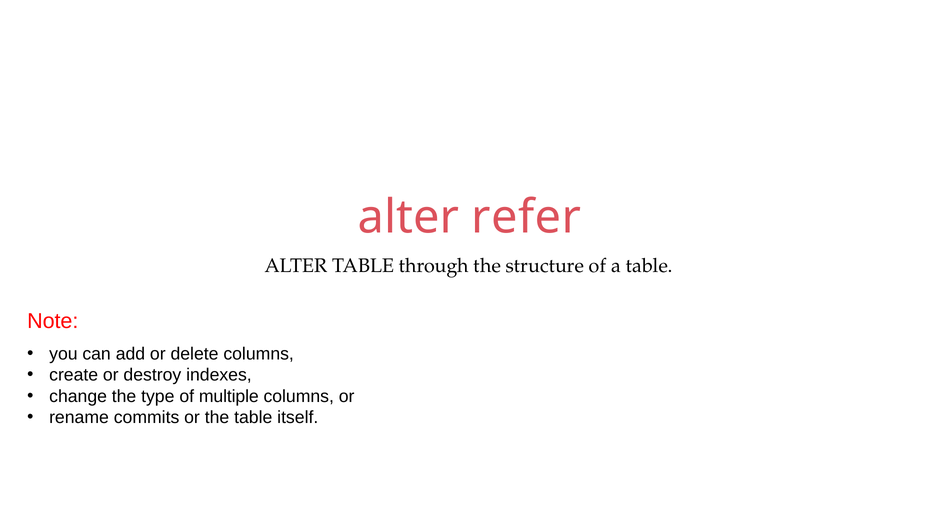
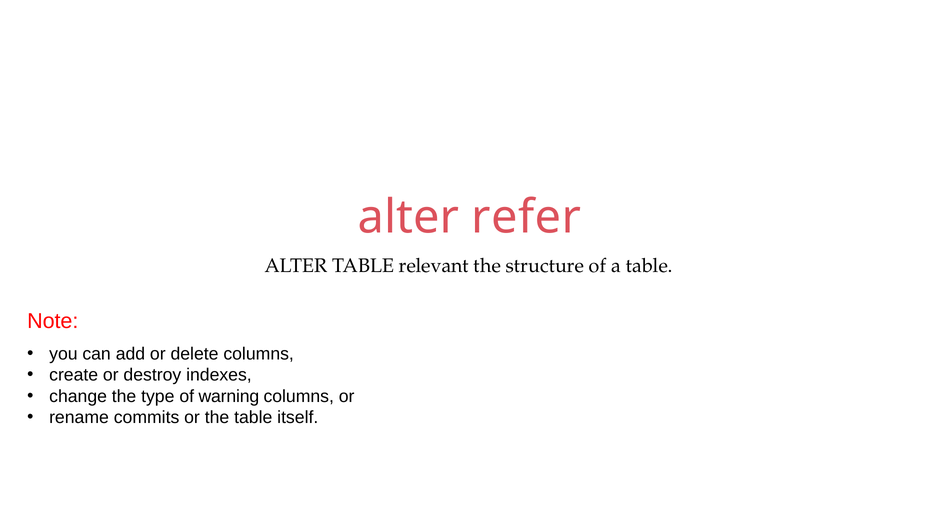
through: through -> relevant
multiple: multiple -> warning
